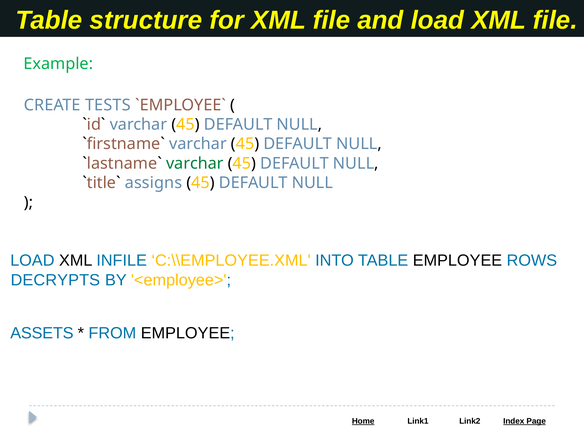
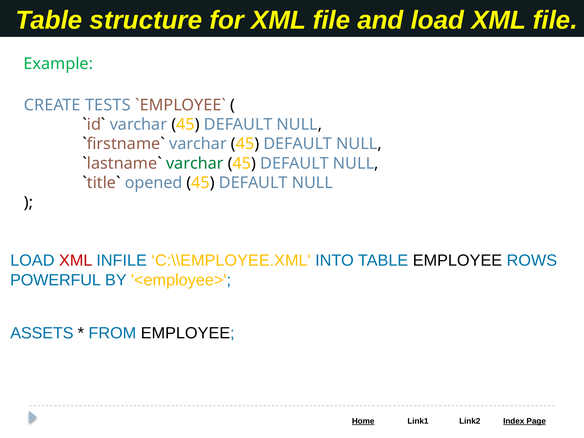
assigns: assigns -> opened
XML at (76, 261) colour: black -> red
DECRYPTS: DECRYPTS -> POWERFUL
